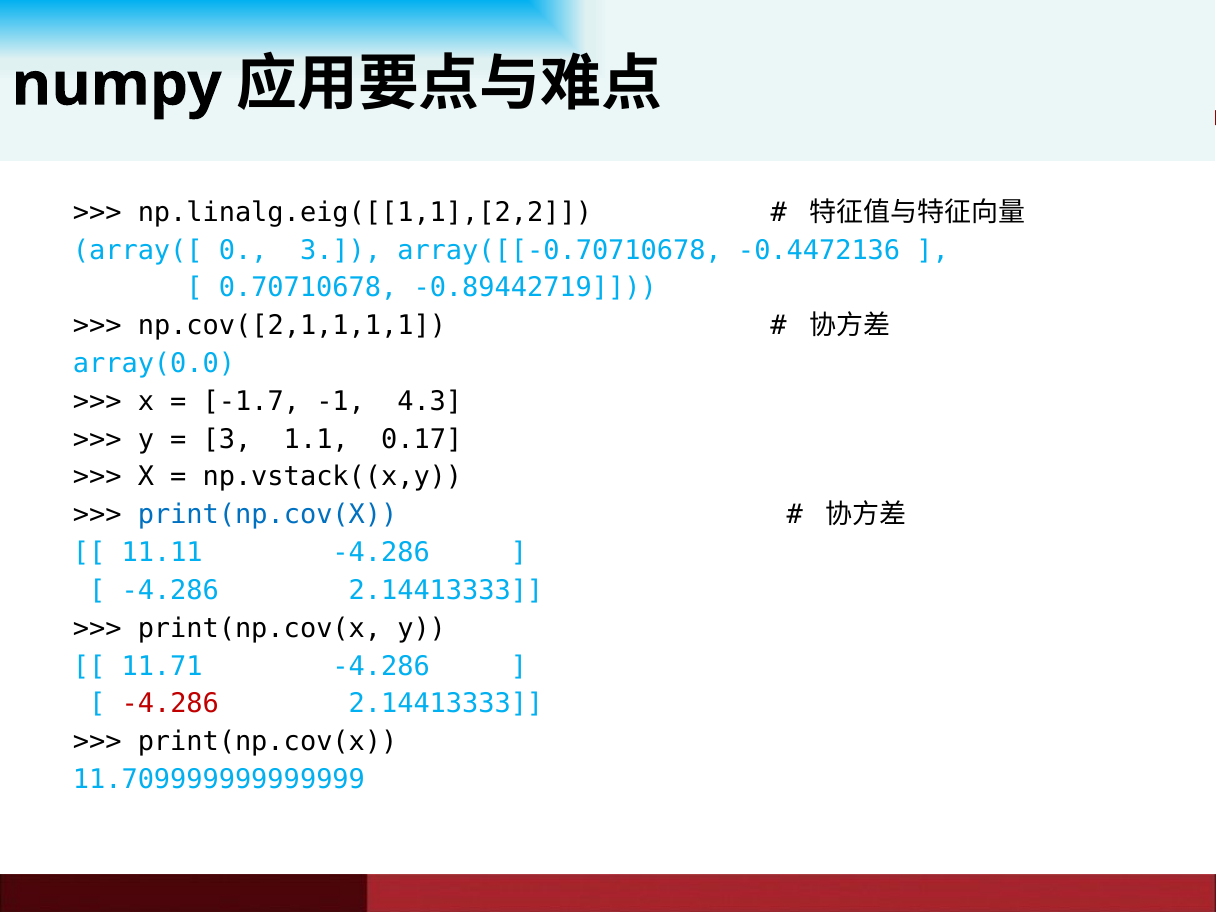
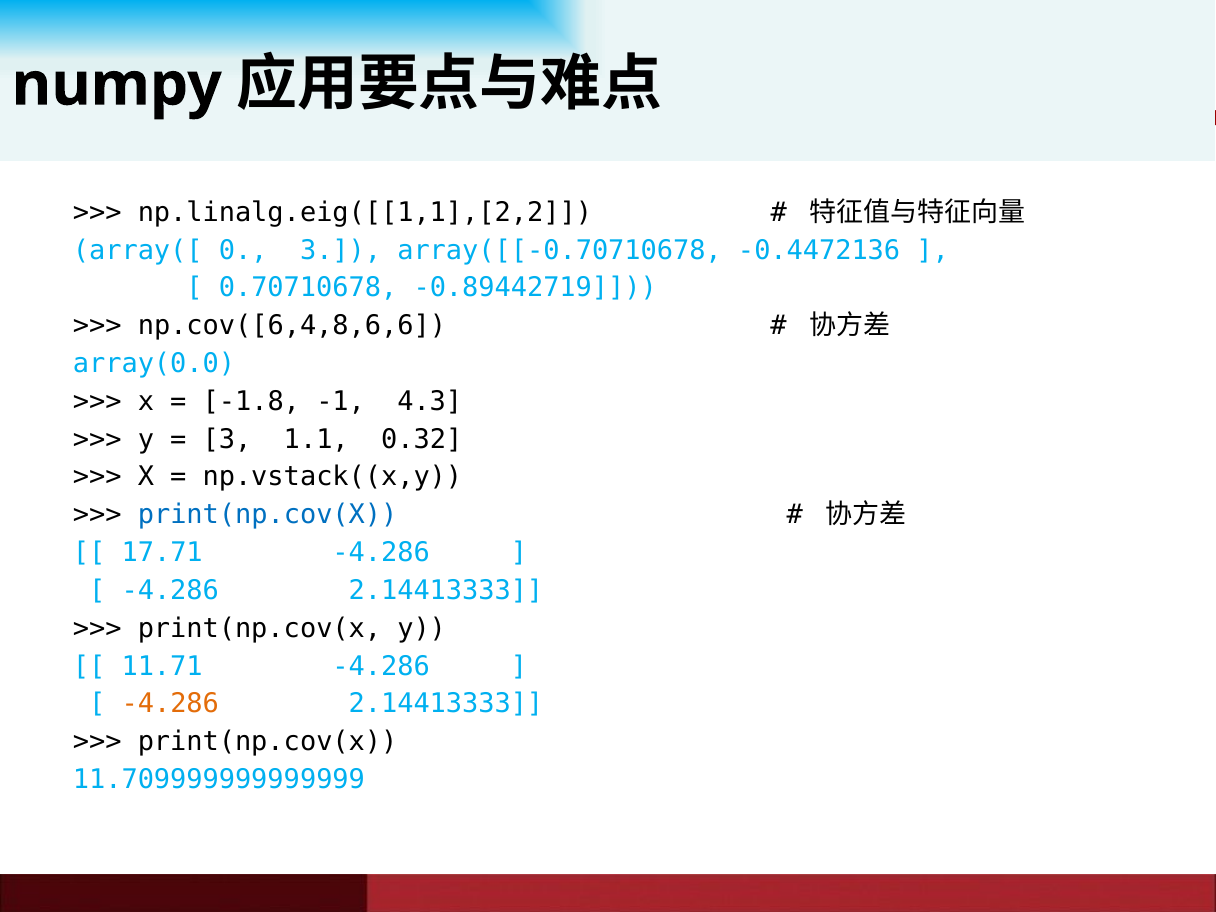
np.cov([2,1,1,1,1: np.cov([2,1,1,1,1 -> np.cov([6,4,8,6,6
-1.7: -1.7 -> -1.8
0.17: 0.17 -> 0.32
11.11: 11.11 -> 17.71
-4.286 at (170, 704) colour: red -> orange
